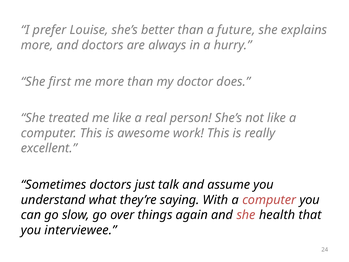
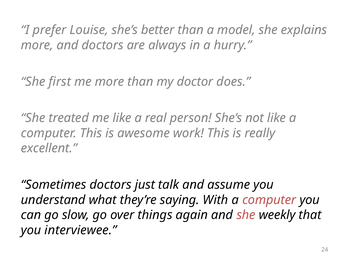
future: future -> model
health: health -> weekly
